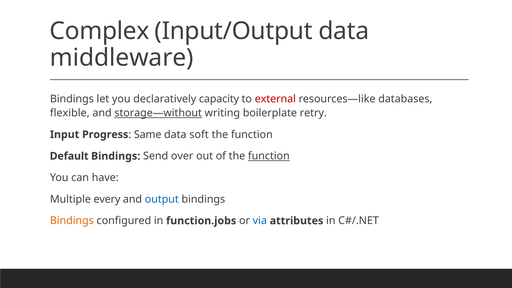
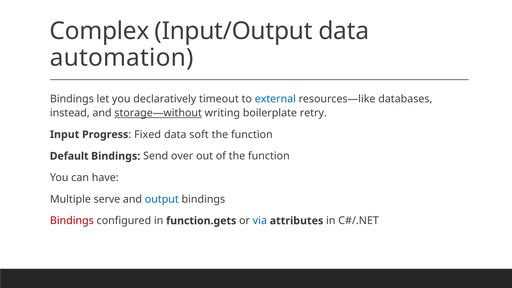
middleware: middleware -> automation
capacity: capacity -> timeout
external colour: red -> blue
flexible: flexible -> instead
Same: Same -> Fixed
function at (269, 156) underline: present -> none
every: every -> serve
Bindings at (72, 221) colour: orange -> red
function.jobs: function.jobs -> function.gets
